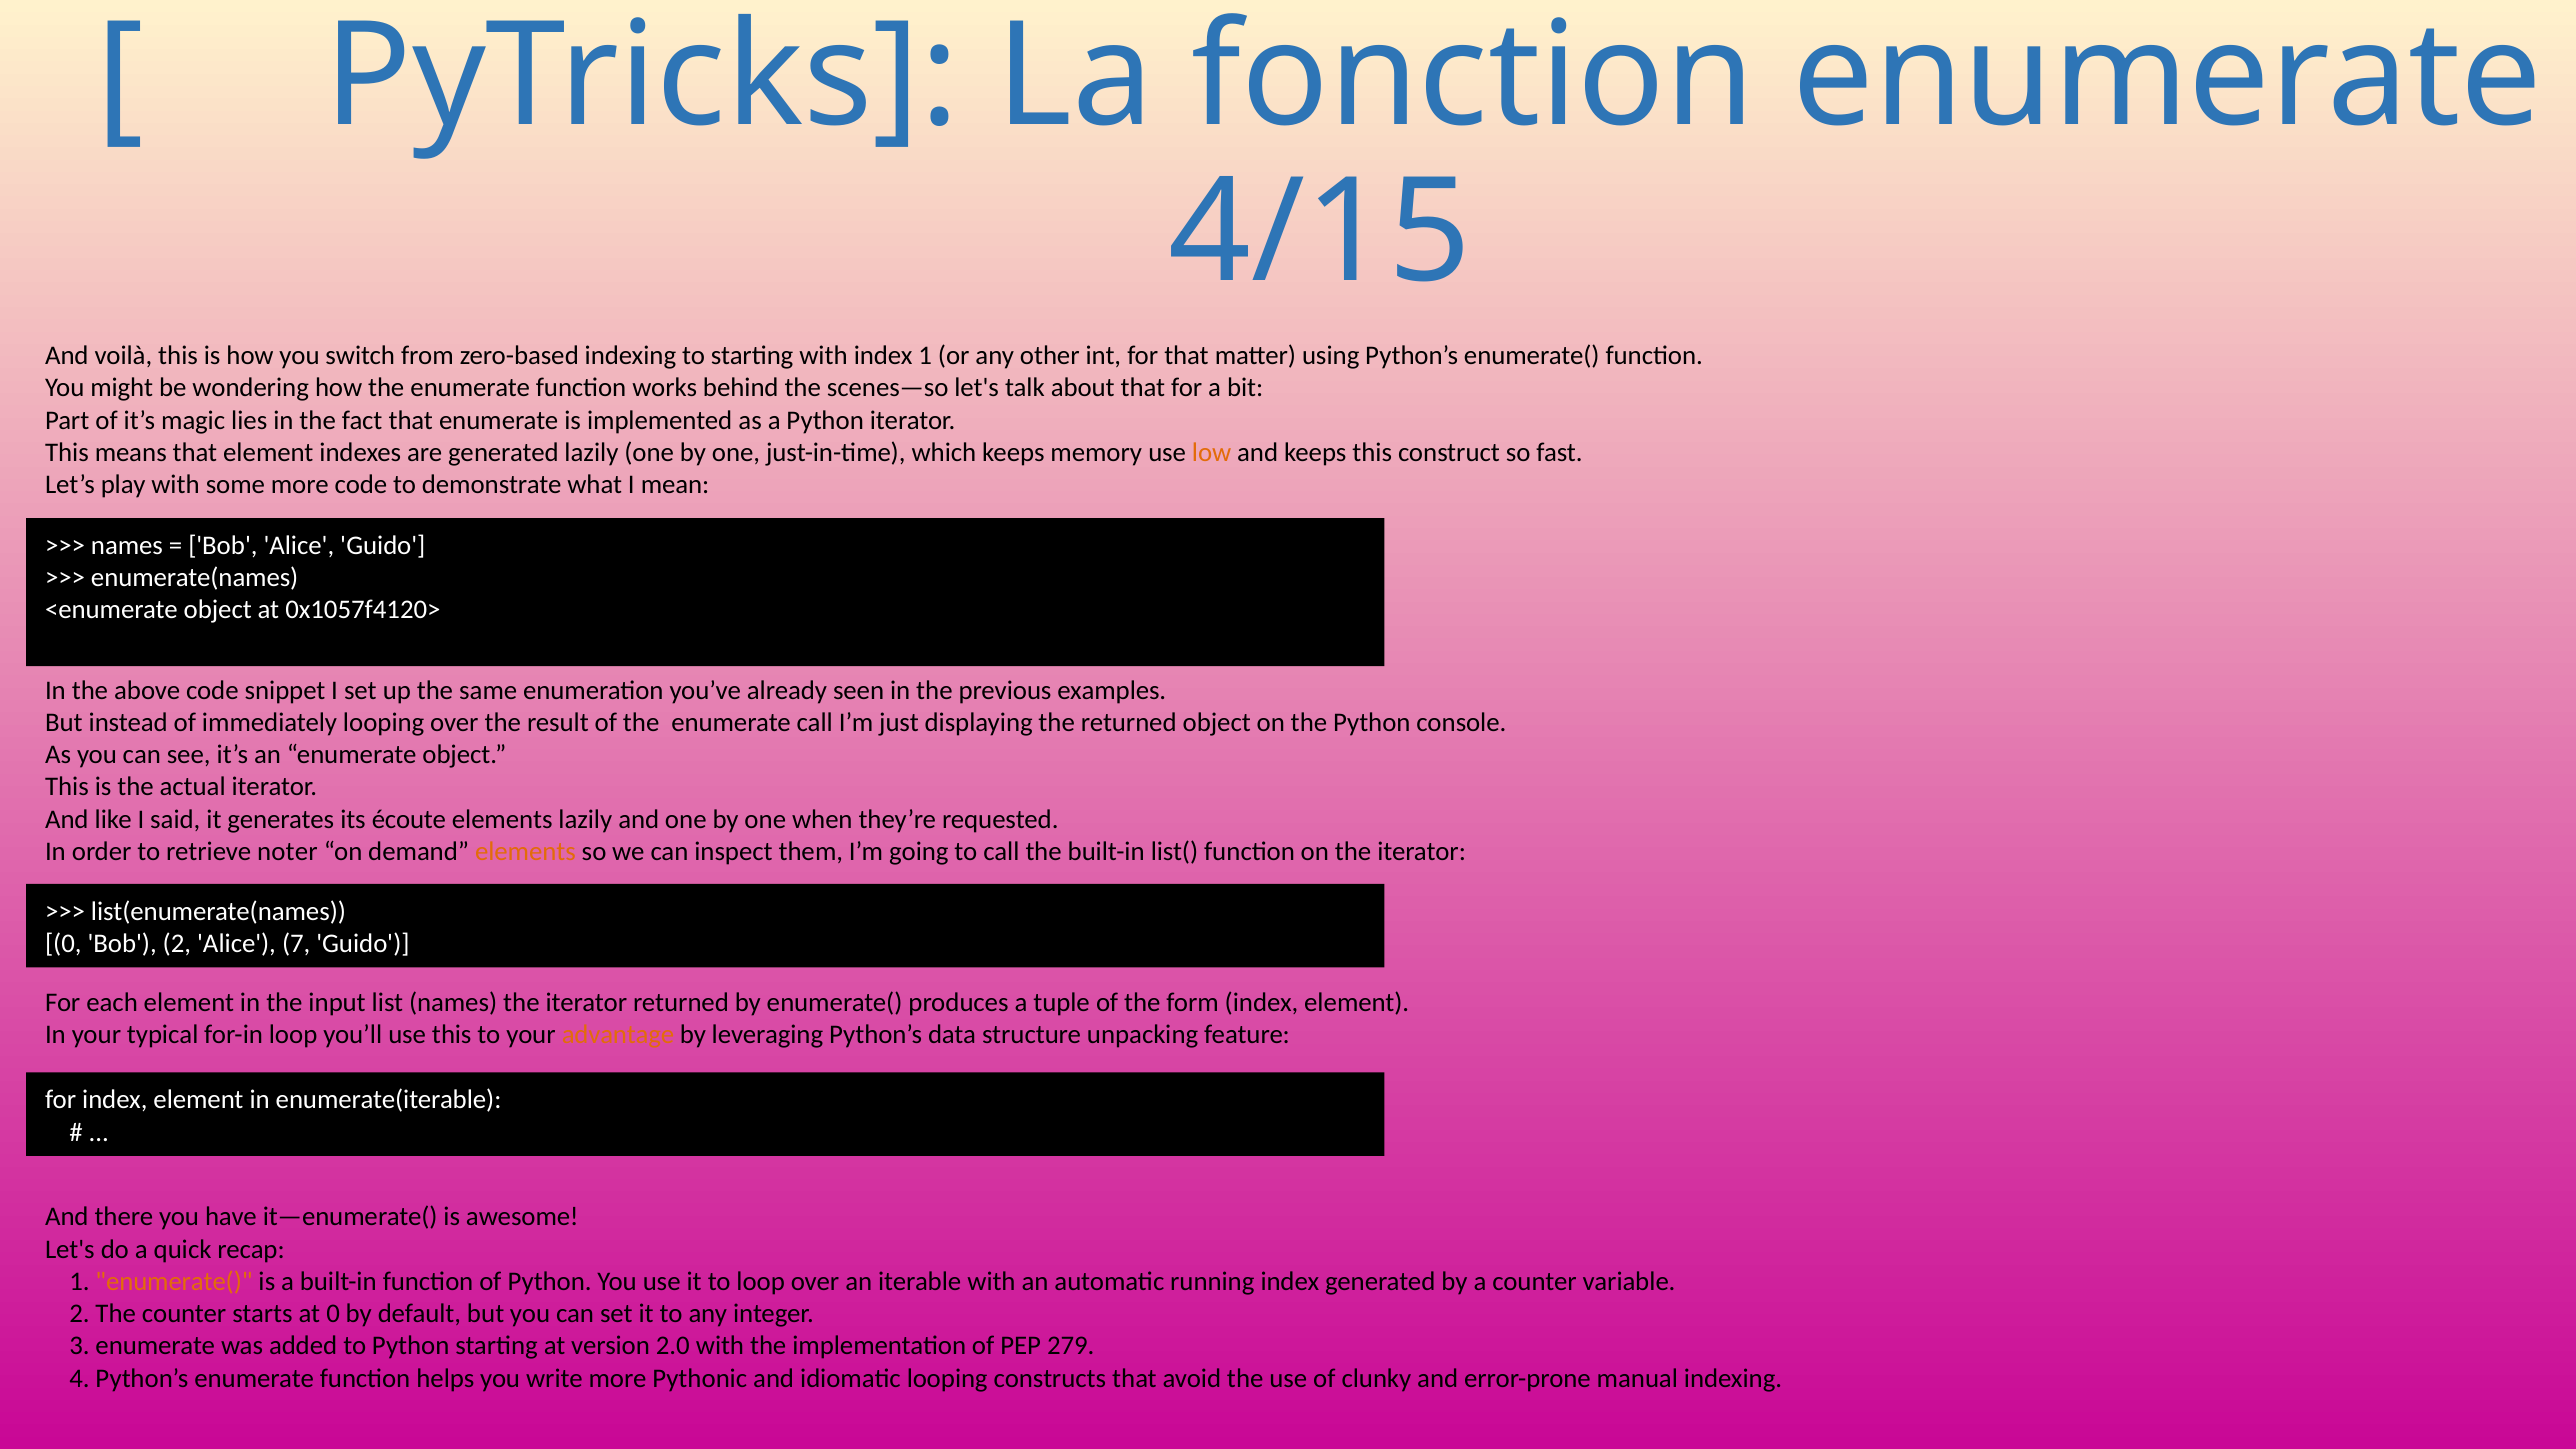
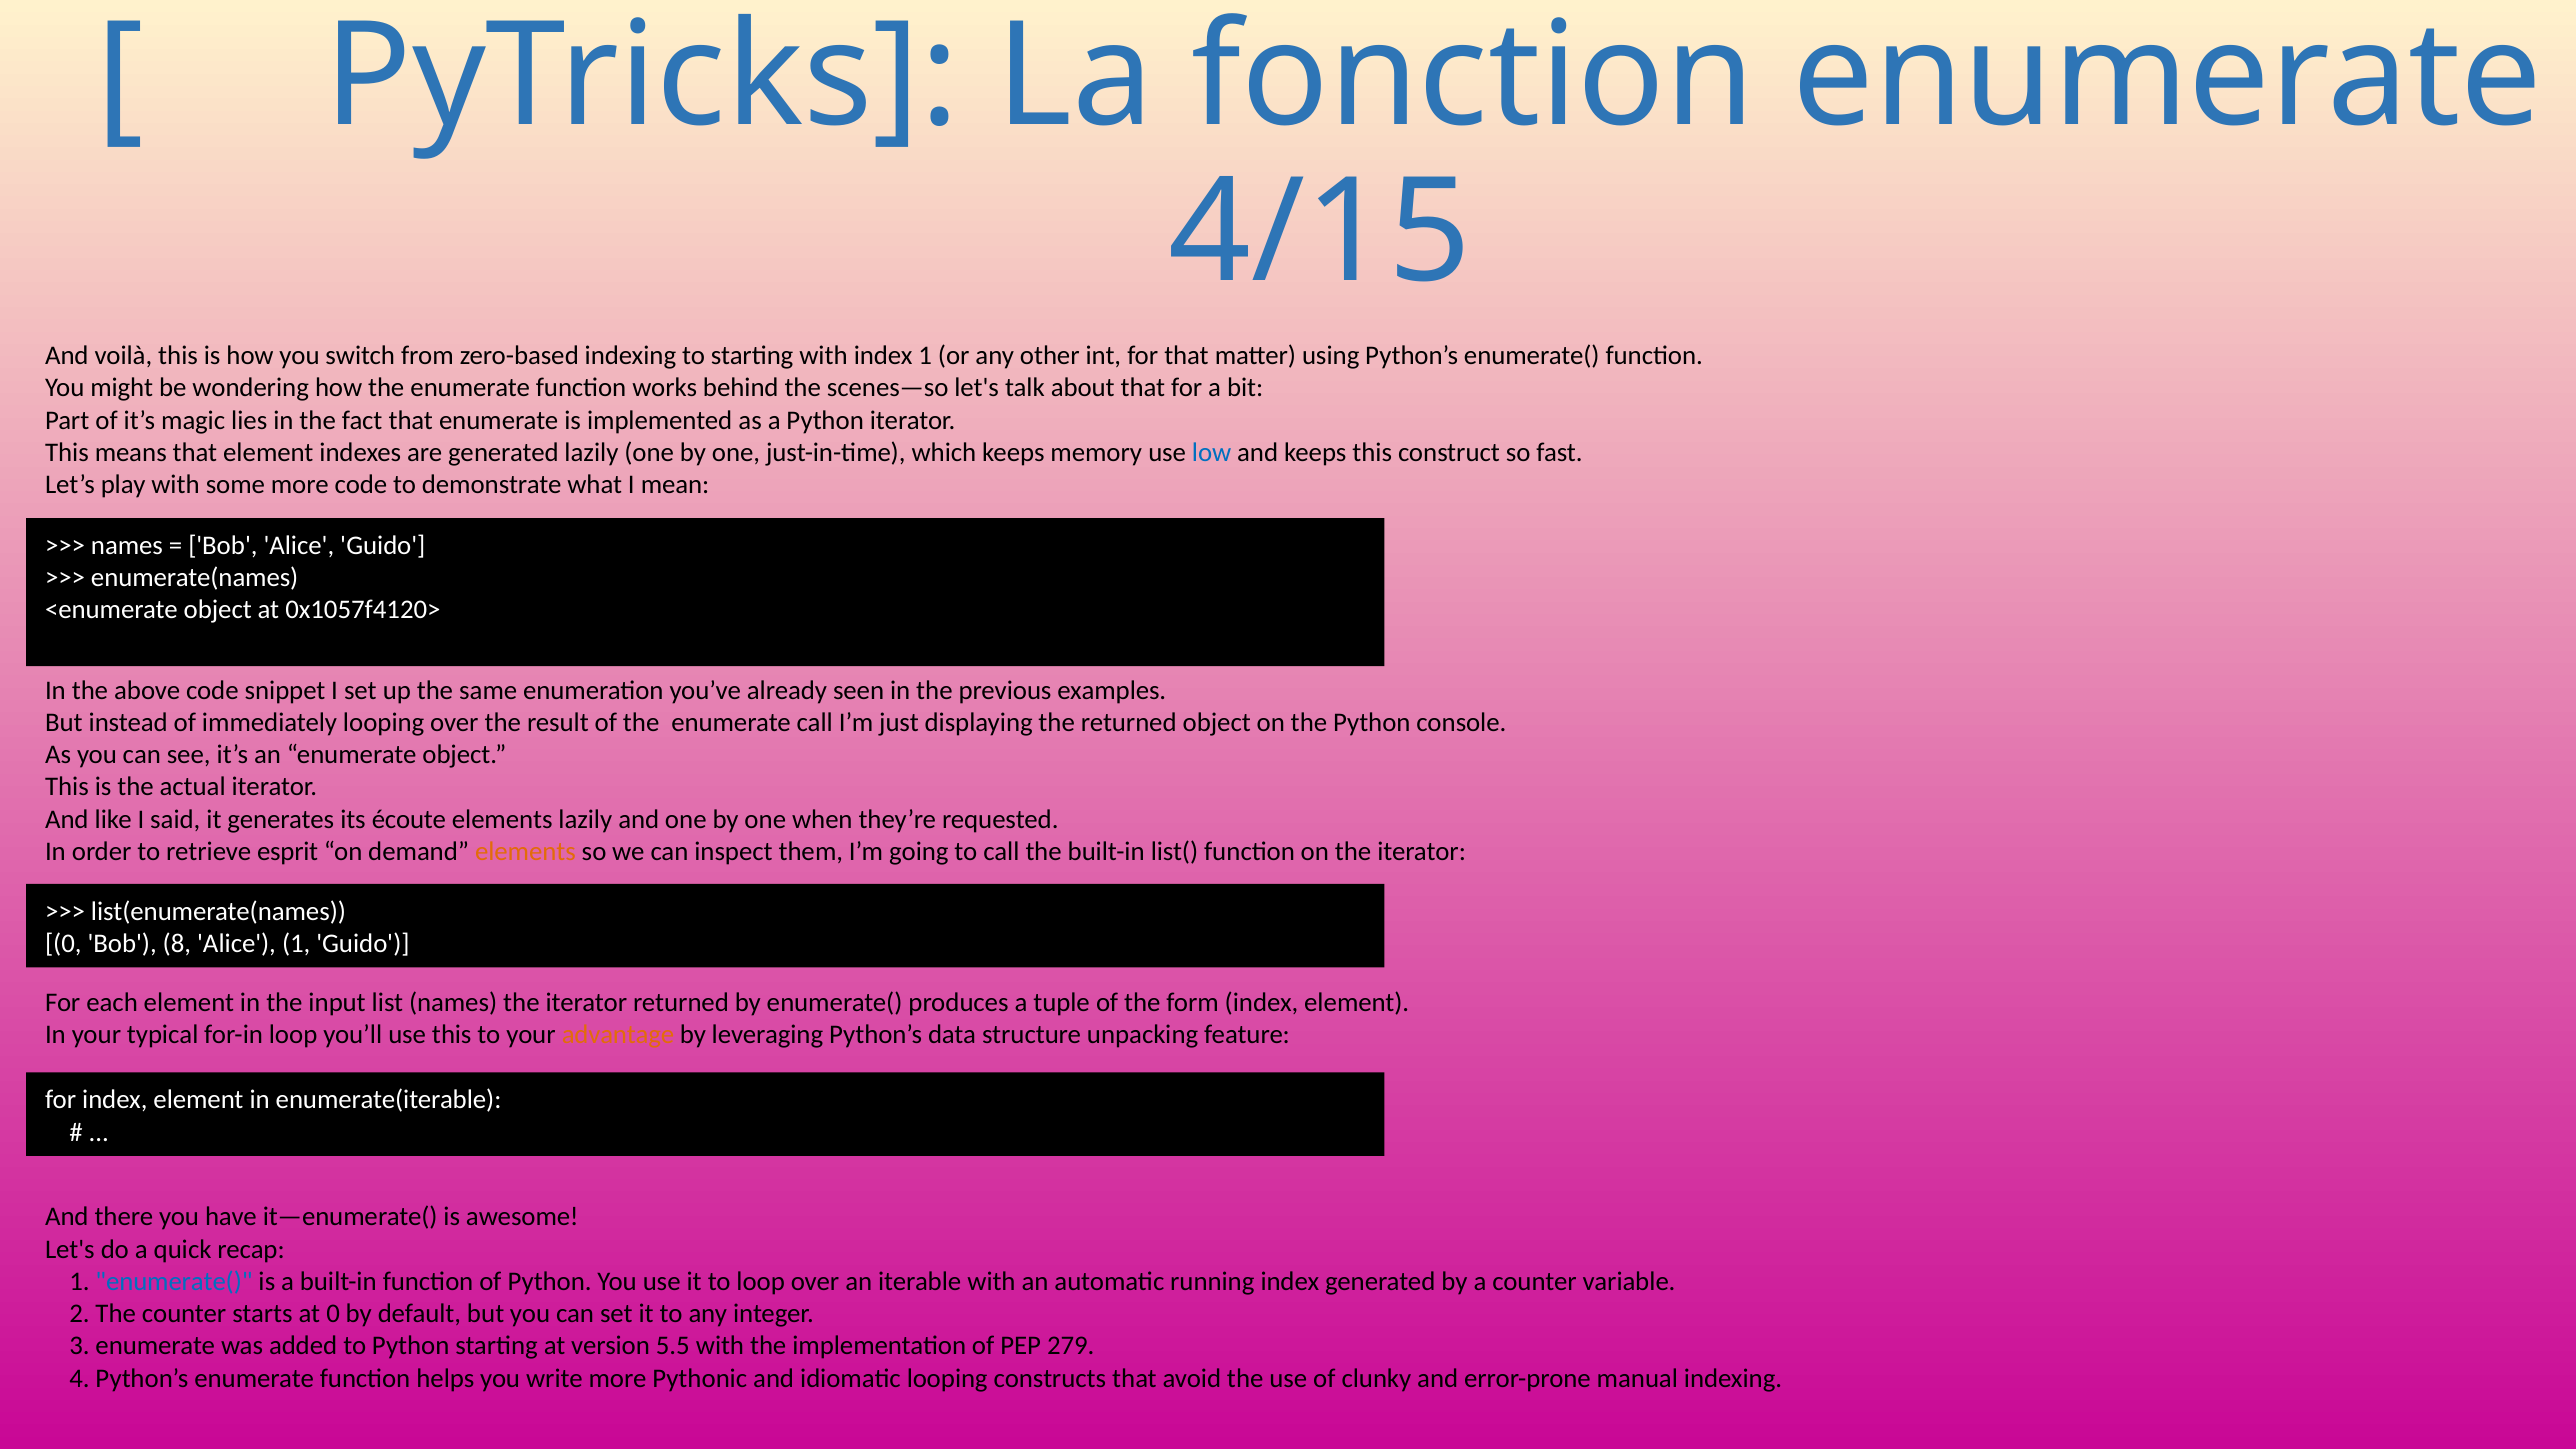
low colour: orange -> blue
noter: noter -> esprit
Bob 2: 2 -> 8
Alice 7: 7 -> 1
enumerate( at (174, 1282) colour: orange -> blue
2.0: 2.0 -> 5.5
